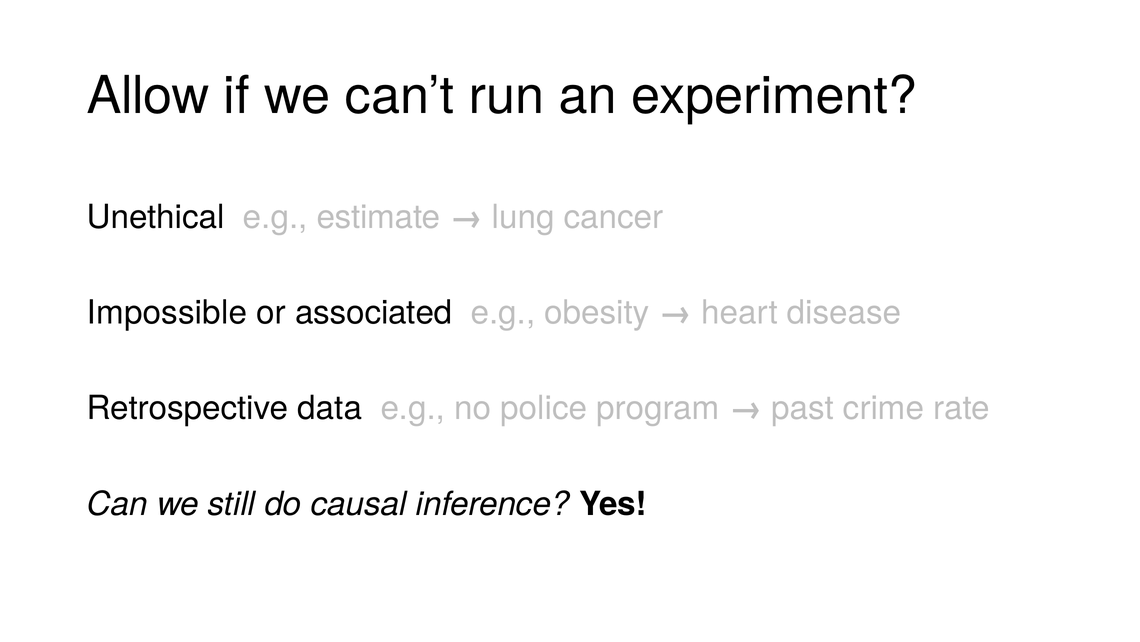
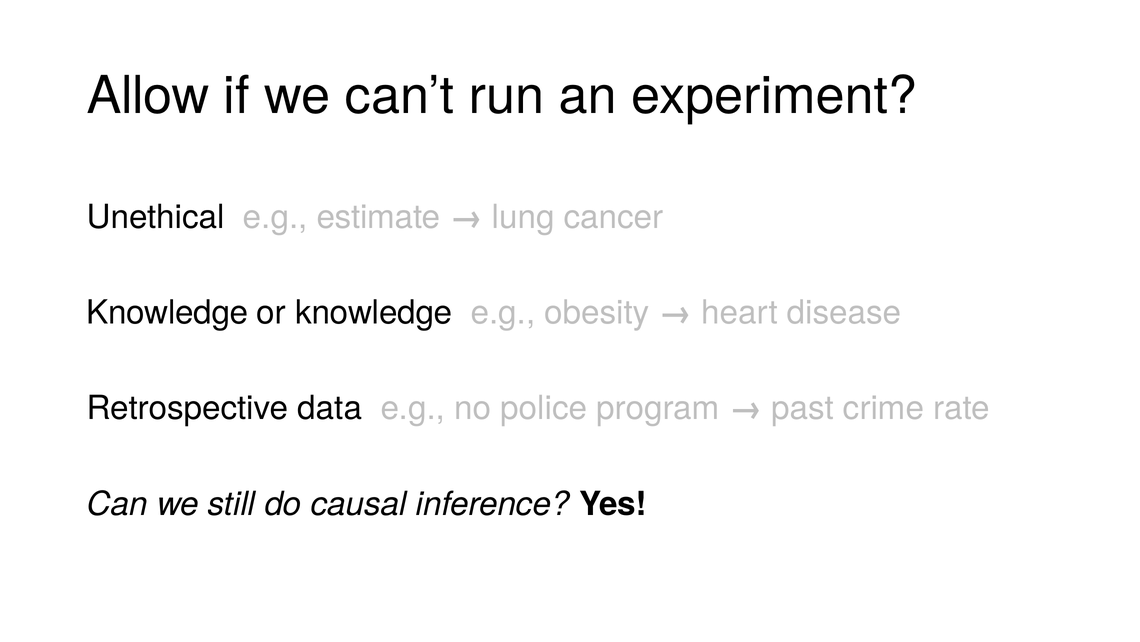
Impossible at (167, 312): Impossible -> Knowledge
or associated: associated -> knowledge
